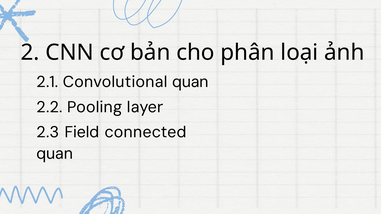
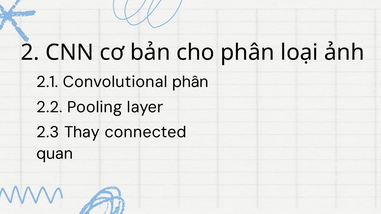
Convolutional quan: quan -> phân
Field: Field -> Thay
